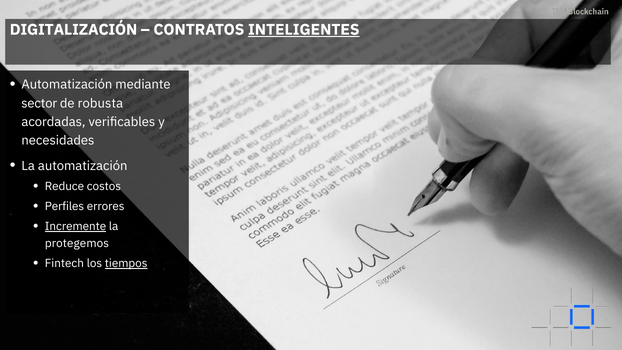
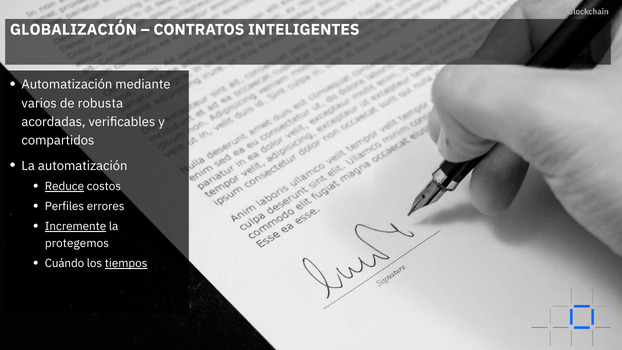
DIGITALIZACIÓN: DIGITALIZACIÓN -> GLOBALIZACIÓN
INTELIGENTES underline: present -> none
sector: sector -> varios
necesidades: necesidades -> compartidos
Reduce underline: none -> present
Fintech: Fintech -> Cuándo
